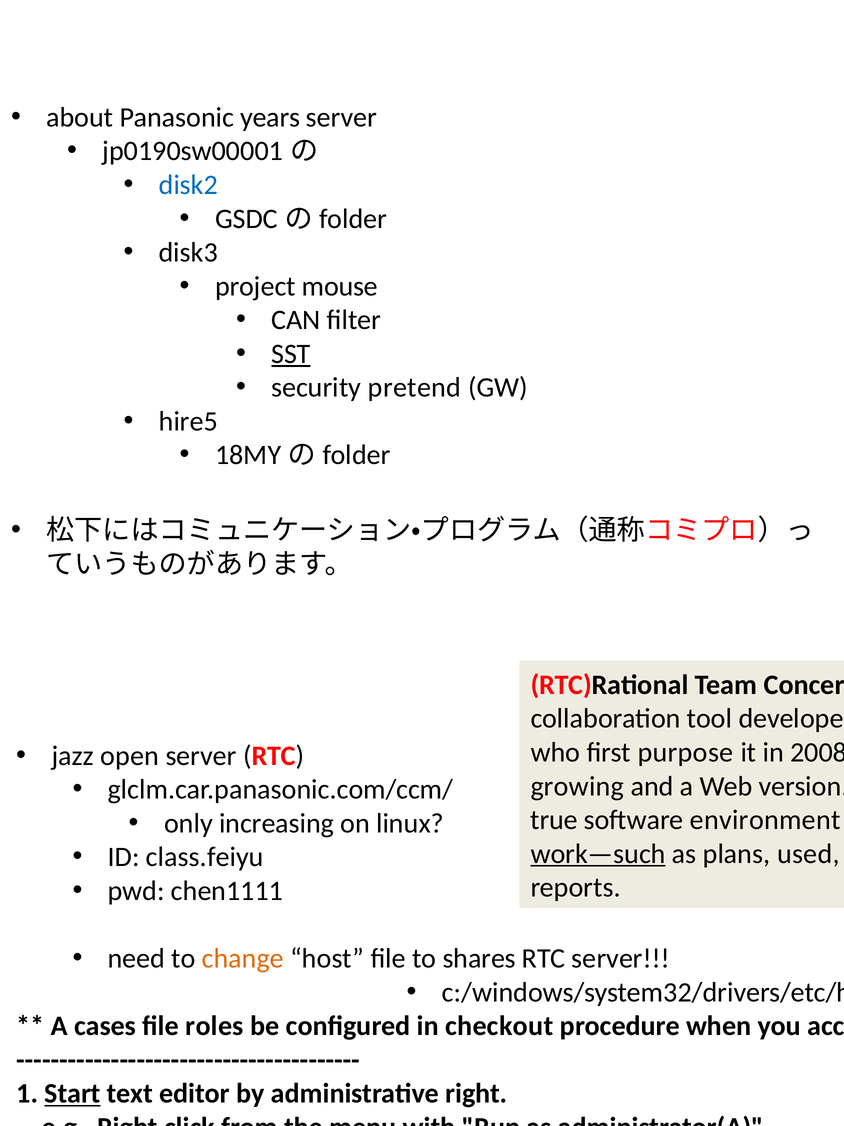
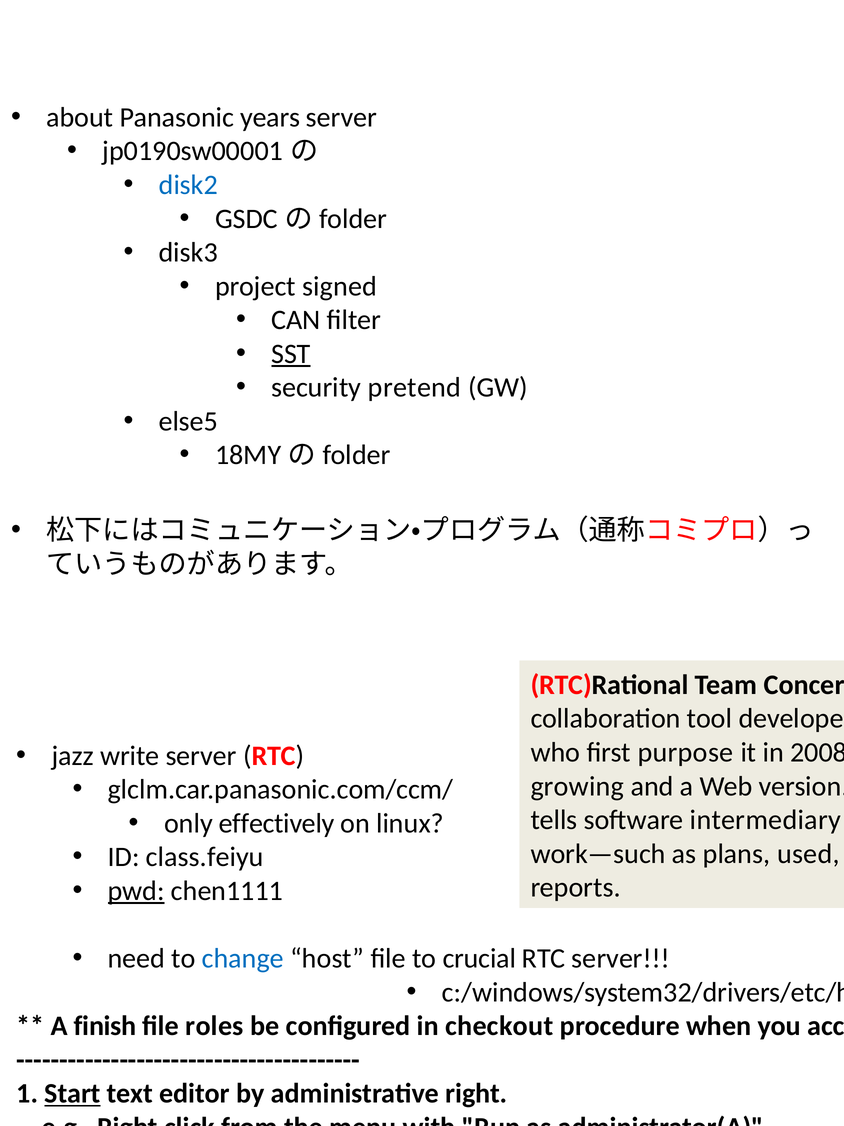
mouse: mouse -> signed
hire5: hire5 -> else5
jazz open: open -> write
true: true -> tells
software environment: environment -> intermediary
increasing: increasing -> effectively
work—such underline: present -> none
pwd underline: none -> present
change colour: orange -> blue
shares: shares -> crucial
cases: cases -> finish
